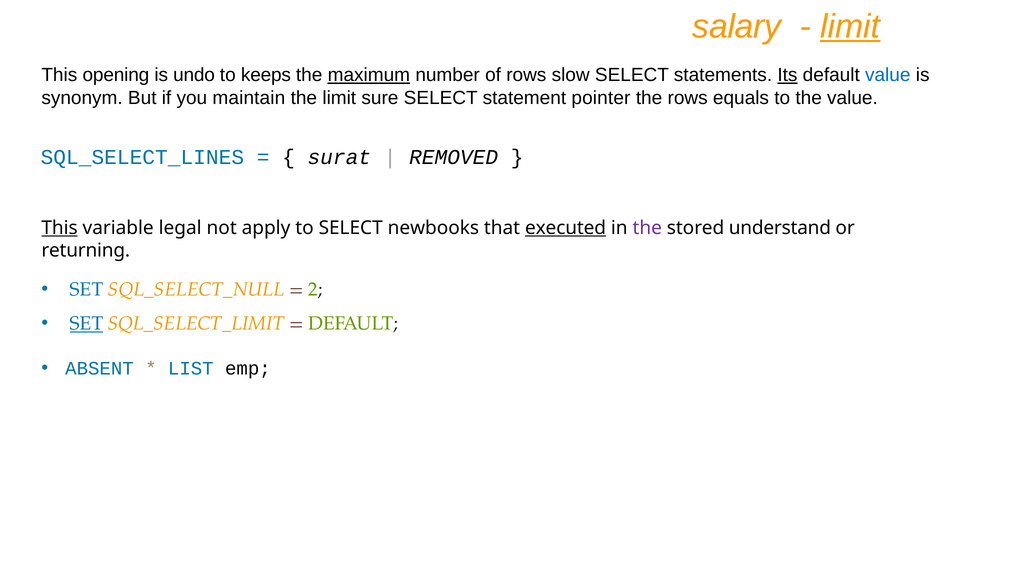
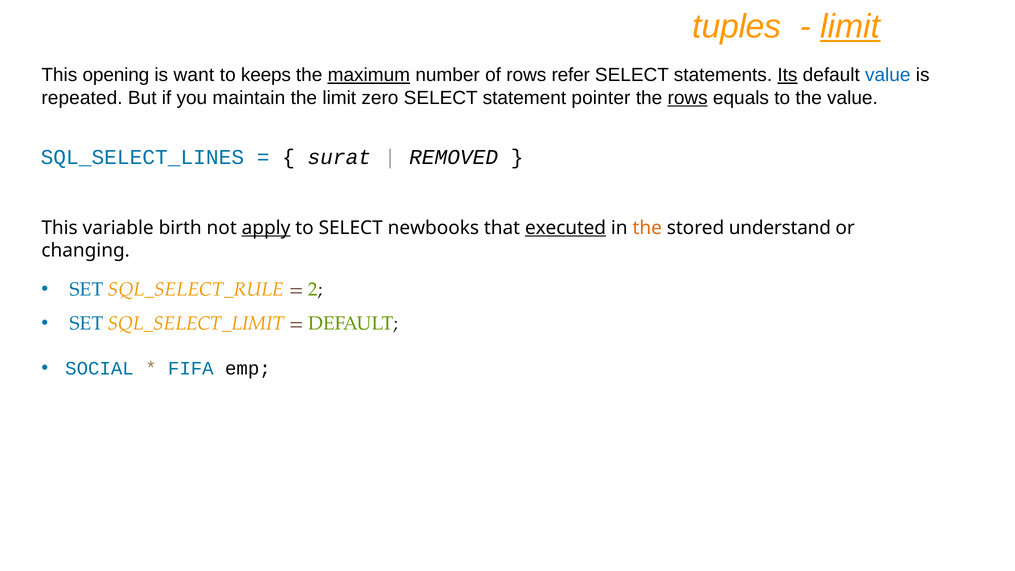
salary: salary -> tuples
undo: undo -> want
slow: slow -> refer
synonym: synonym -> repeated
sure: sure -> zero
rows at (688, 98) underline: none -> present
This at (60, 228) underline: present -> none
legal: legal -> birth
apply underline: none -> present
the at (647, 228) colour: purple -> orange
returning: returning -> changing
SQL_SELECT_NULL: SQL_SELECT_NULL -> SQL_SELECT_RULE
SET at (87, 324) underline: present -> none
ABSENT: ABSENT -> SOCIAL
LIST: LIST -> FIFA
